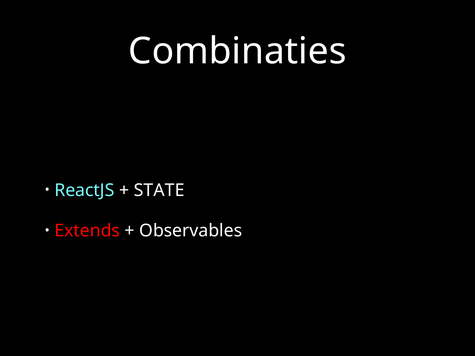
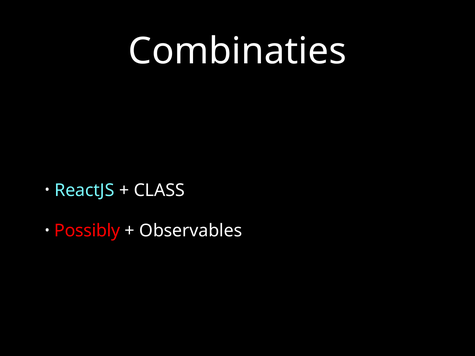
STATE: STATE -> CLASS
Extends: Extends -> Possibly
